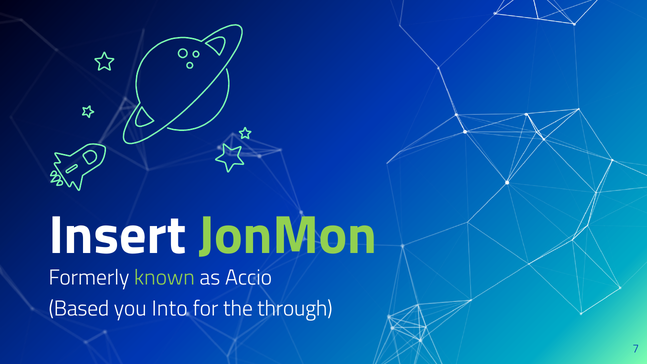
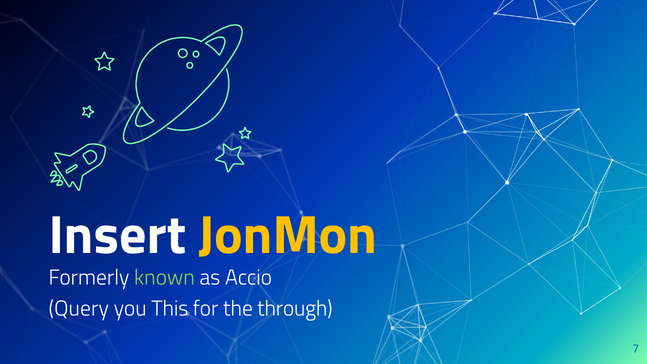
JonMon colour: light green -> yellow
Based: Based -> Query
Into: Into -> This
